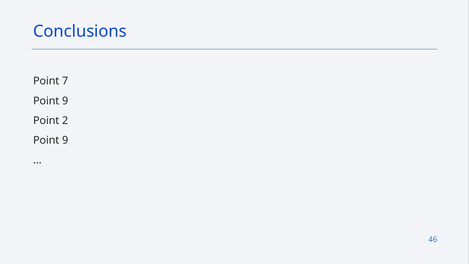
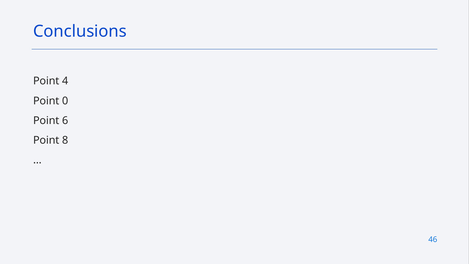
7: 7 -> 4
9 at (65, 101): 9 -> 0
2: 2 -> 6
9 at (65, 140): 9 -> 8
